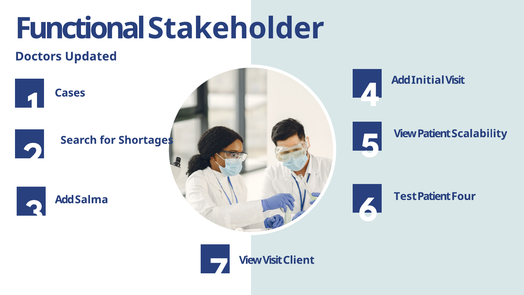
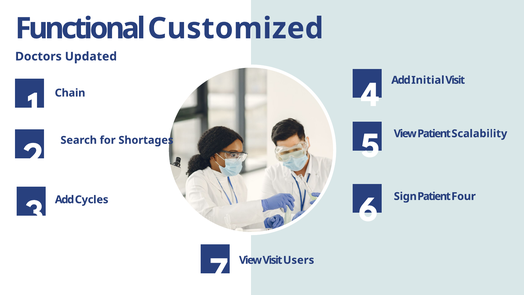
Stakeholder: Stakeholder -> Customized
Cases: Cases -> Chain
Test: Test -> Sign
Salma: Salma -> Cycles
Client: Client -> Users
